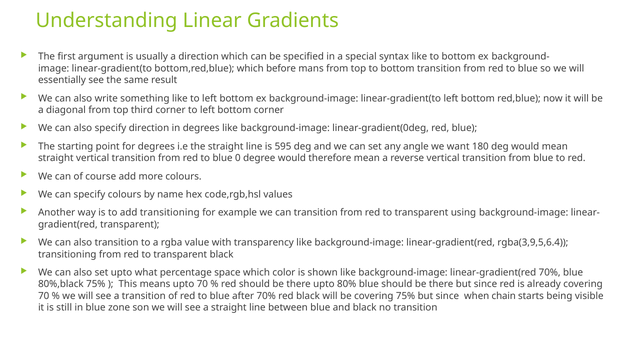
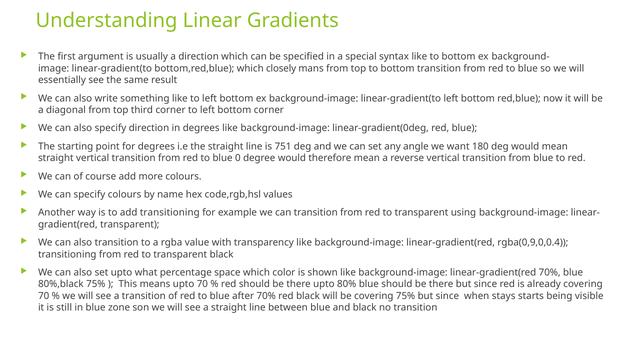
before: before -> closely
595: 595 -> 751
rgba(3,9,5,6.4: rgba(3,9,5,6.4 -> rgba(0,9,0,0.4
chain: chain -> stays
